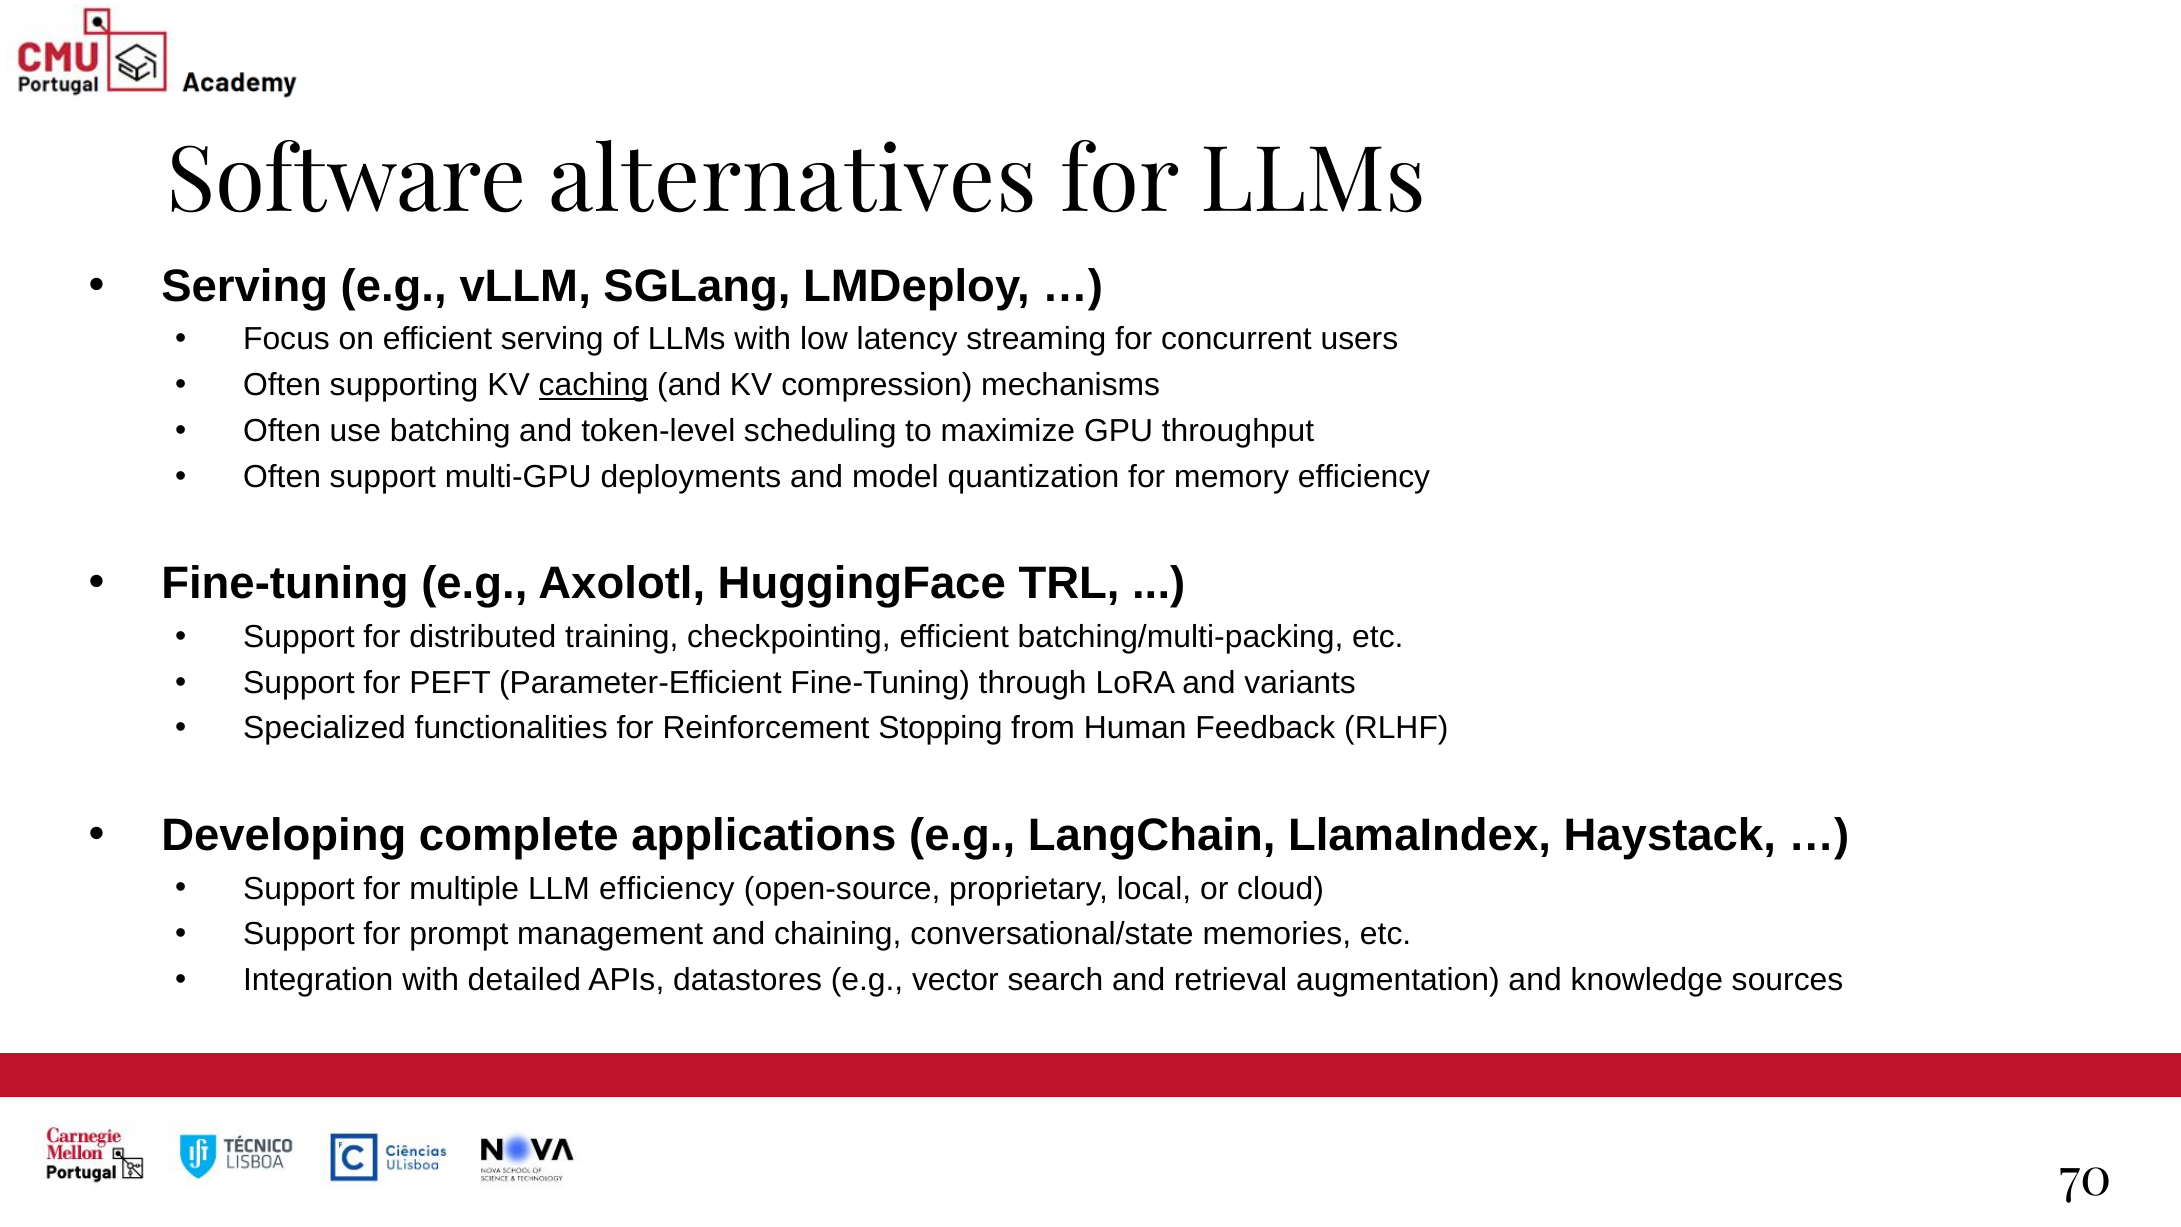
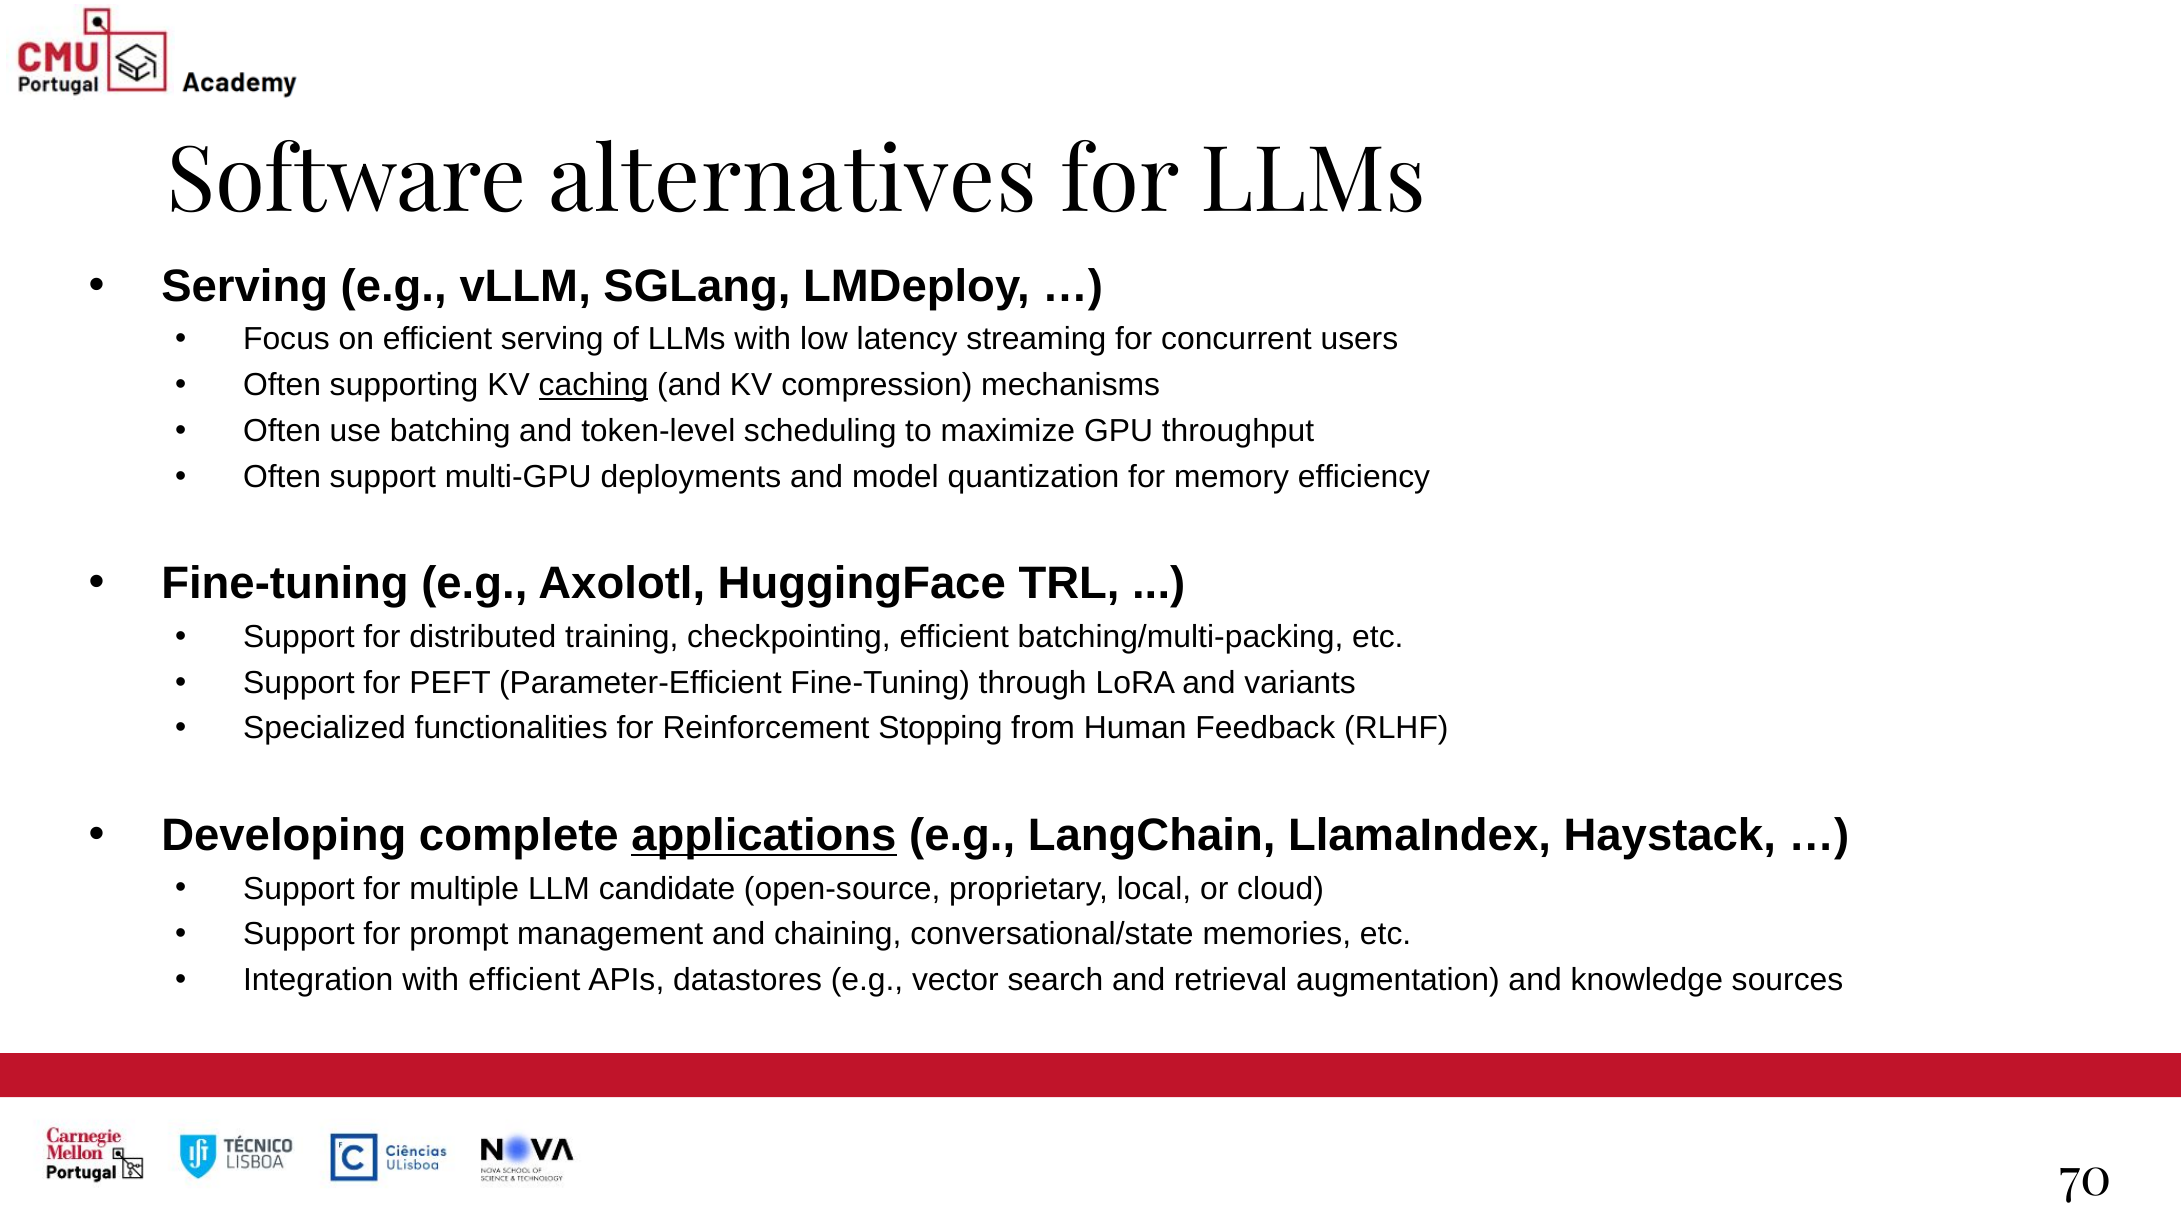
applications underline: none -> present
LLM efficiency: efficiency -> candidate
with detailed: detailed -> efficient
